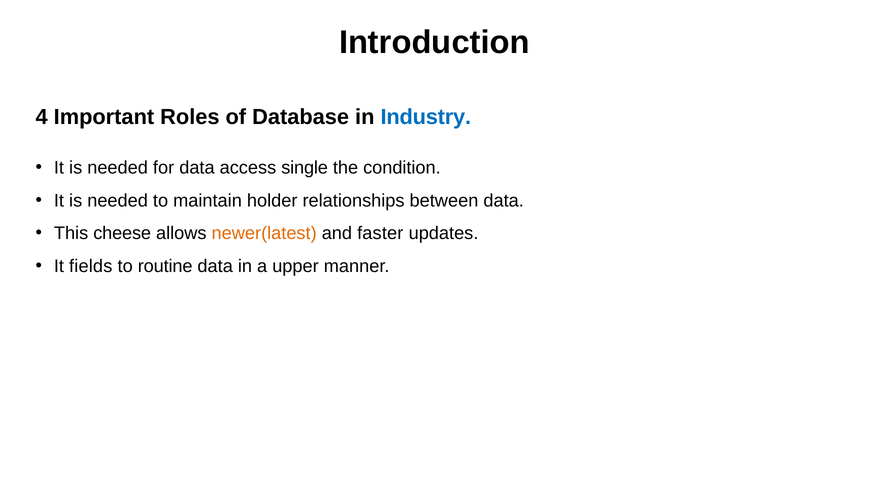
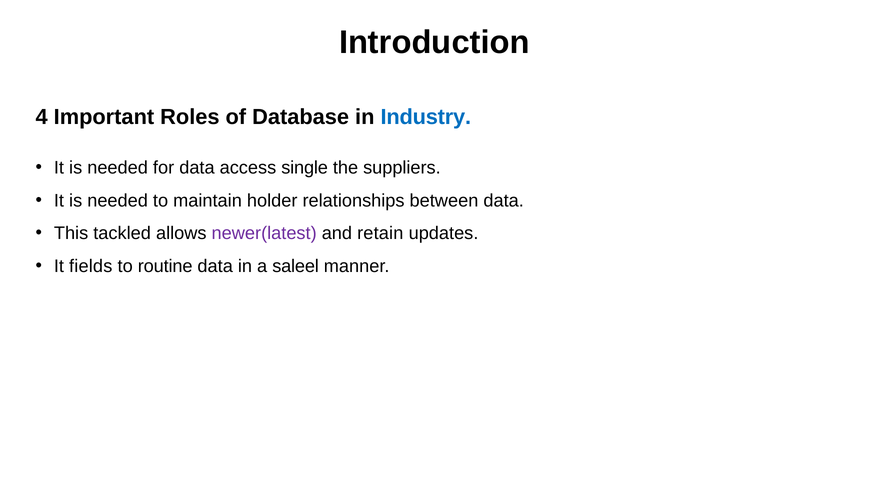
condition: condition -> suppliers
cheese: cheese -> tackled
newer(latest colour: orange -> purple
faster: faster -> retain
upper: upper -> saleel
